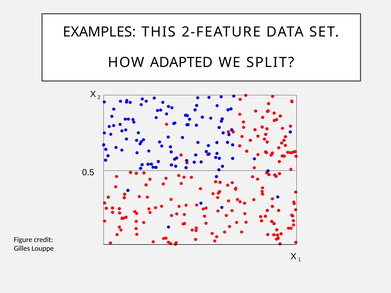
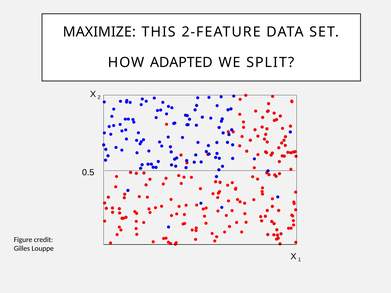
EXAMPLES: EXAMPLES -> MAXIMIZE
